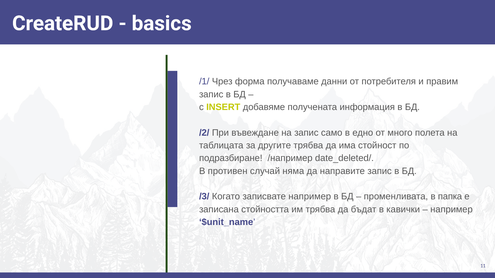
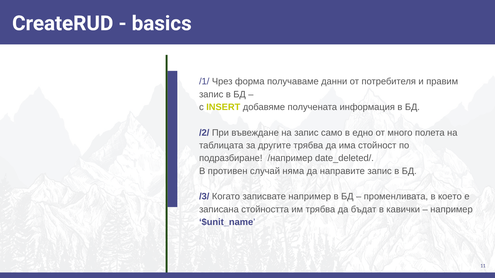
папка: папка -> което
